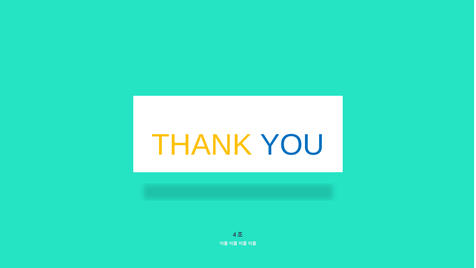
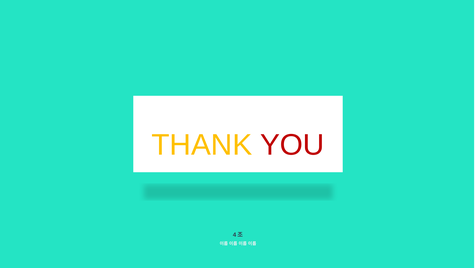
YOU colour: blue -> red
